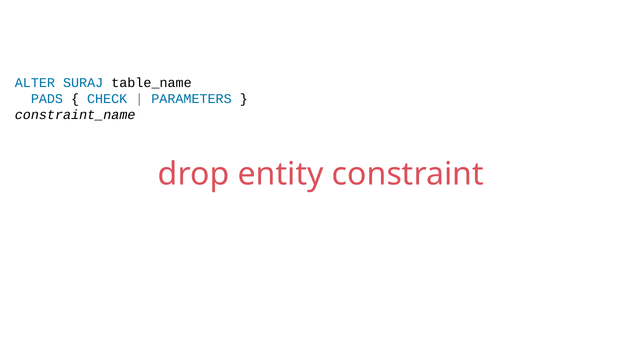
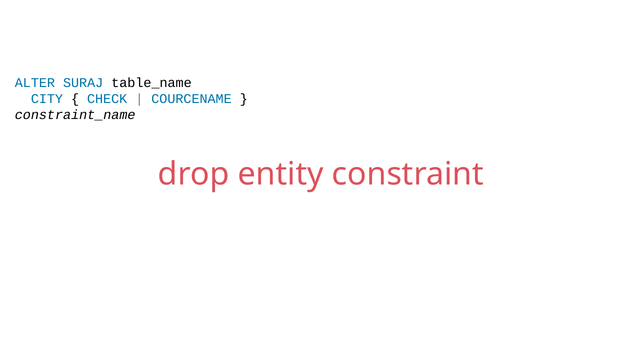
PADS: PADS -> CITY
PARAMETERS: PARAMETERS -> COURCENAME
